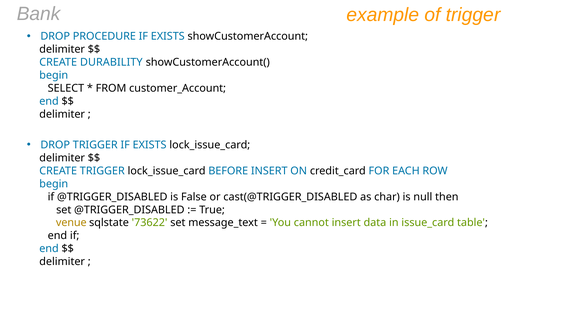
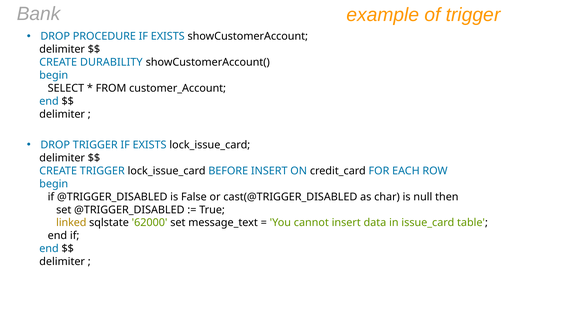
venue: venue -> linked
73622: 73622 -> 62000
